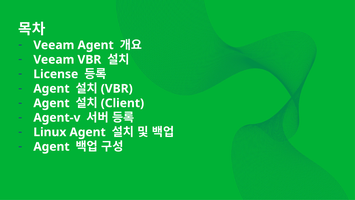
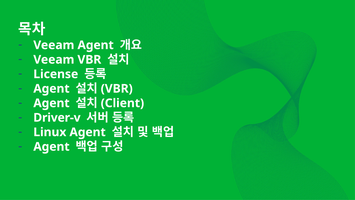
Agent-v: Agent-v -> Driver-v
